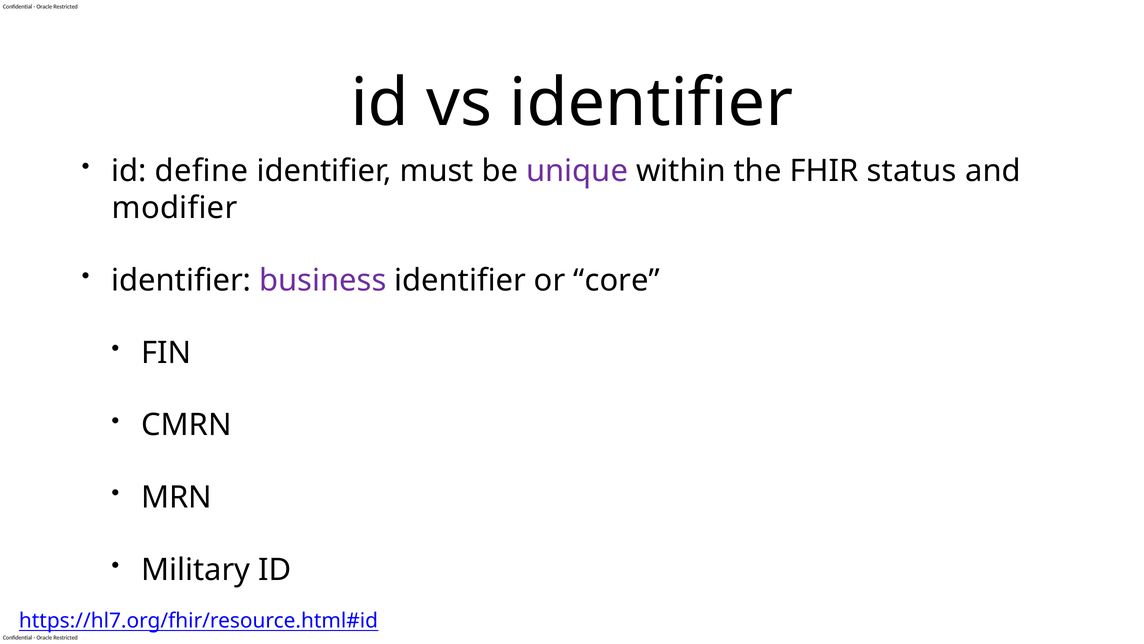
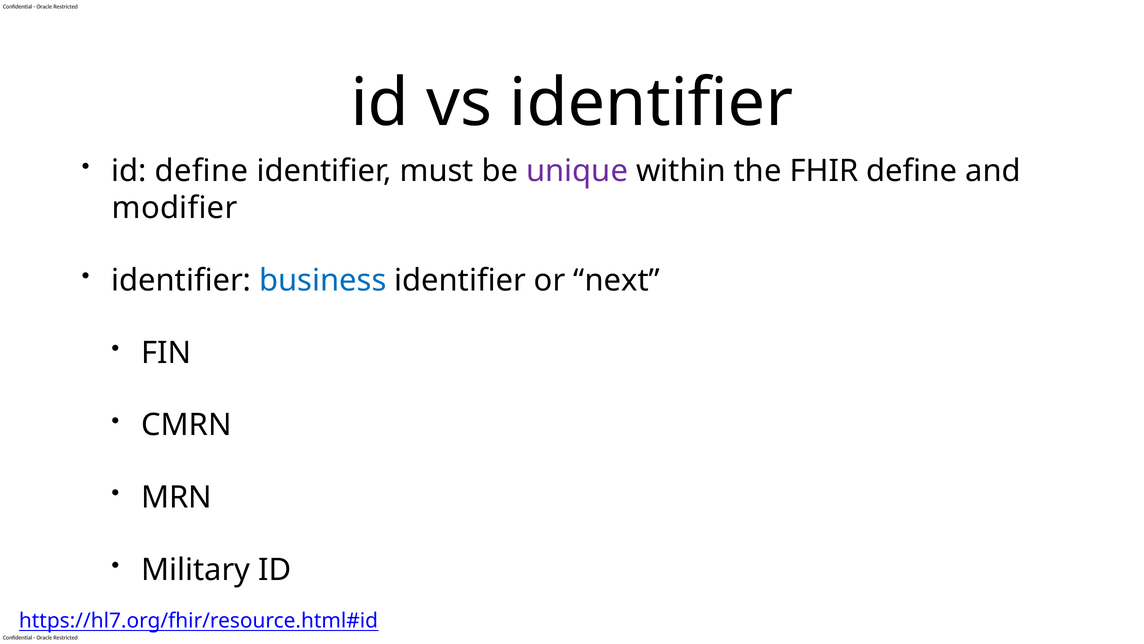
FHIR status: status -> define
business colour: purple -> blue
core: core -> next
